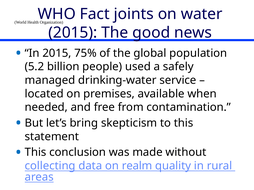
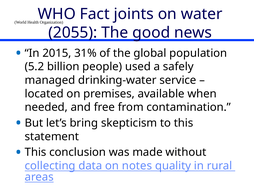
2015 at (73, 33): 2015 -> 2055
75%: 75% -> 31%
realm: realm -> notes
